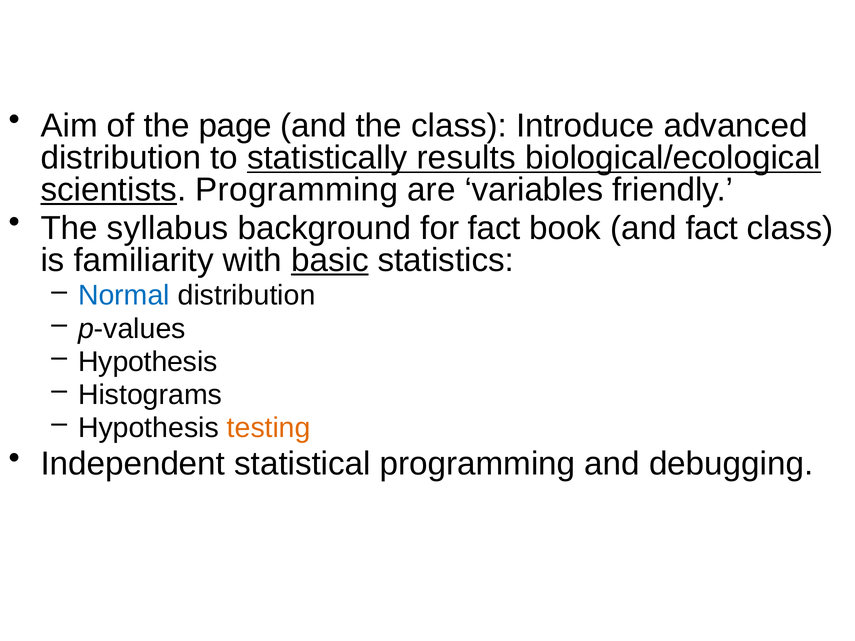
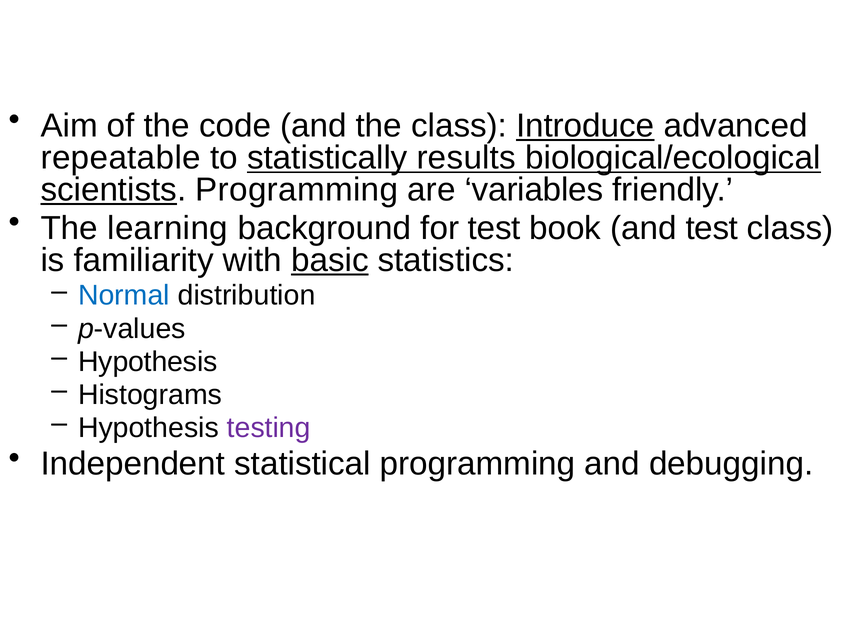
page: page -> code
Introduce underline: none -> present
distribution at (121, 158): distribution -> repeatable
syllabus: syllabus -> learning
for fact: fact -> test
and fact: fact -> test
testing colour: orange -> purple
